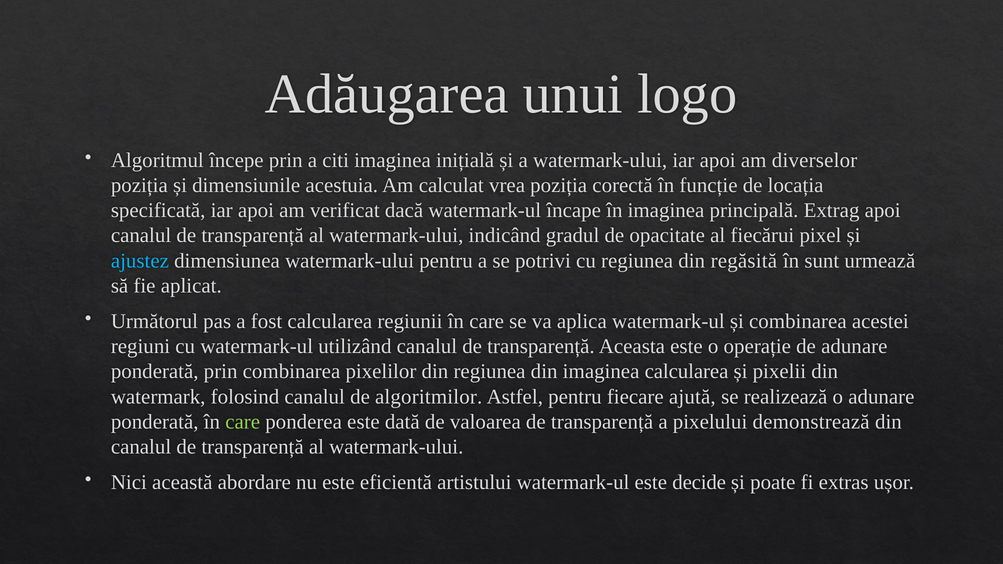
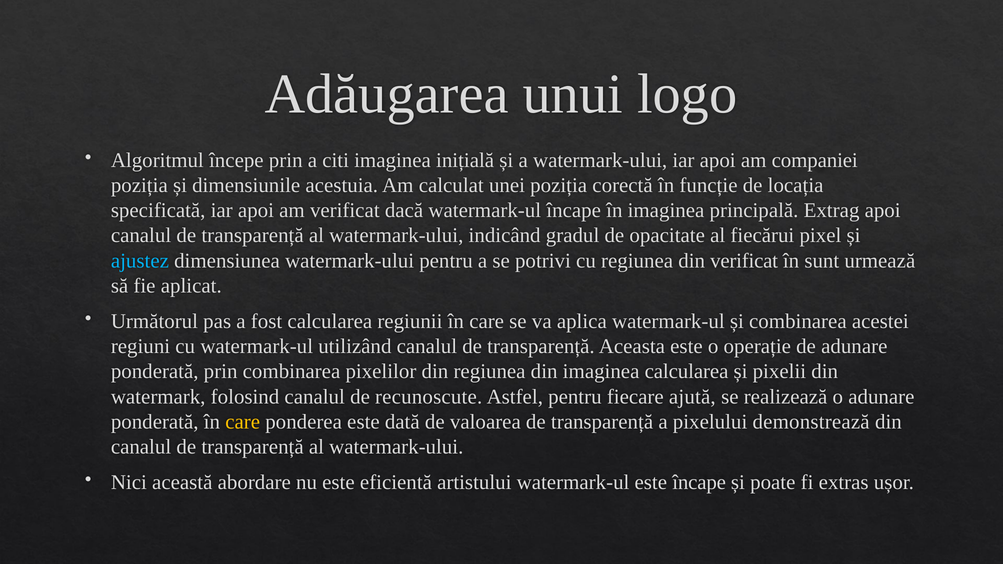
diverselor: diverselor -> companiei
vrea: vrea -> unei
din regăsită: regăsită -> verificat
algoritmilor: algoritmilor -> recunoscute
care at (243, 422) colour: light green -> yellow
este decide: decide -> încape
